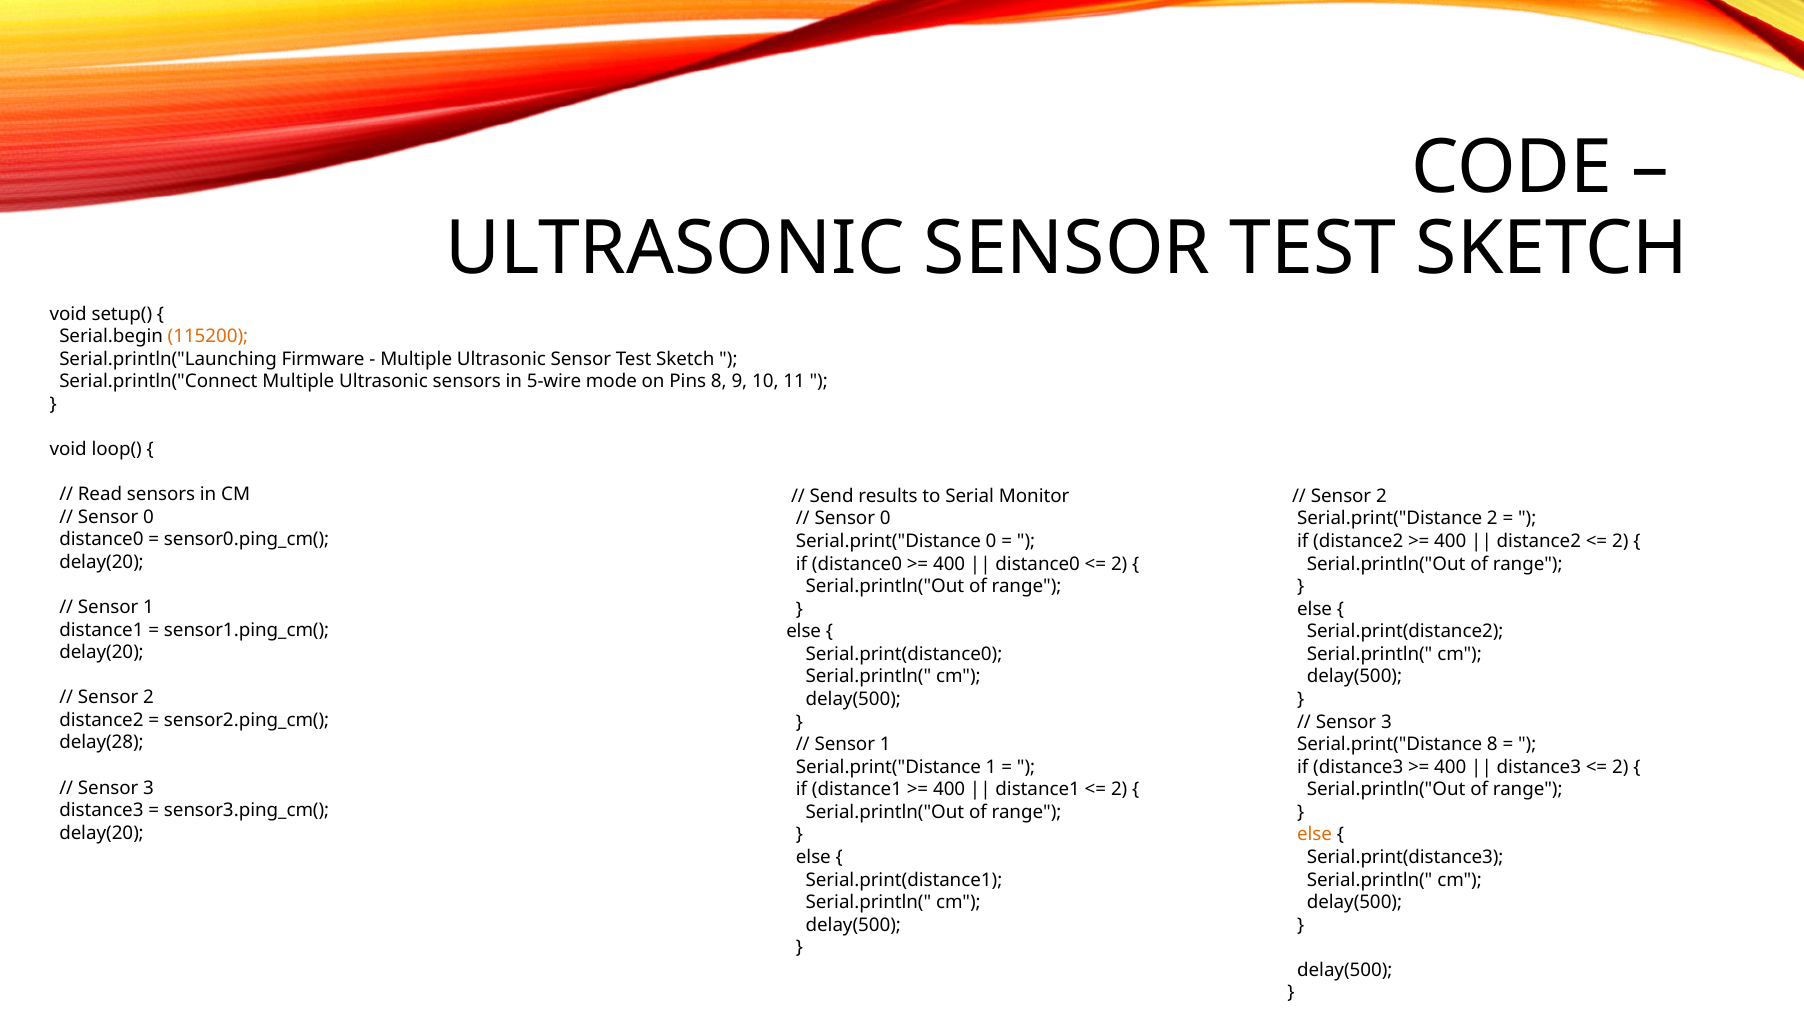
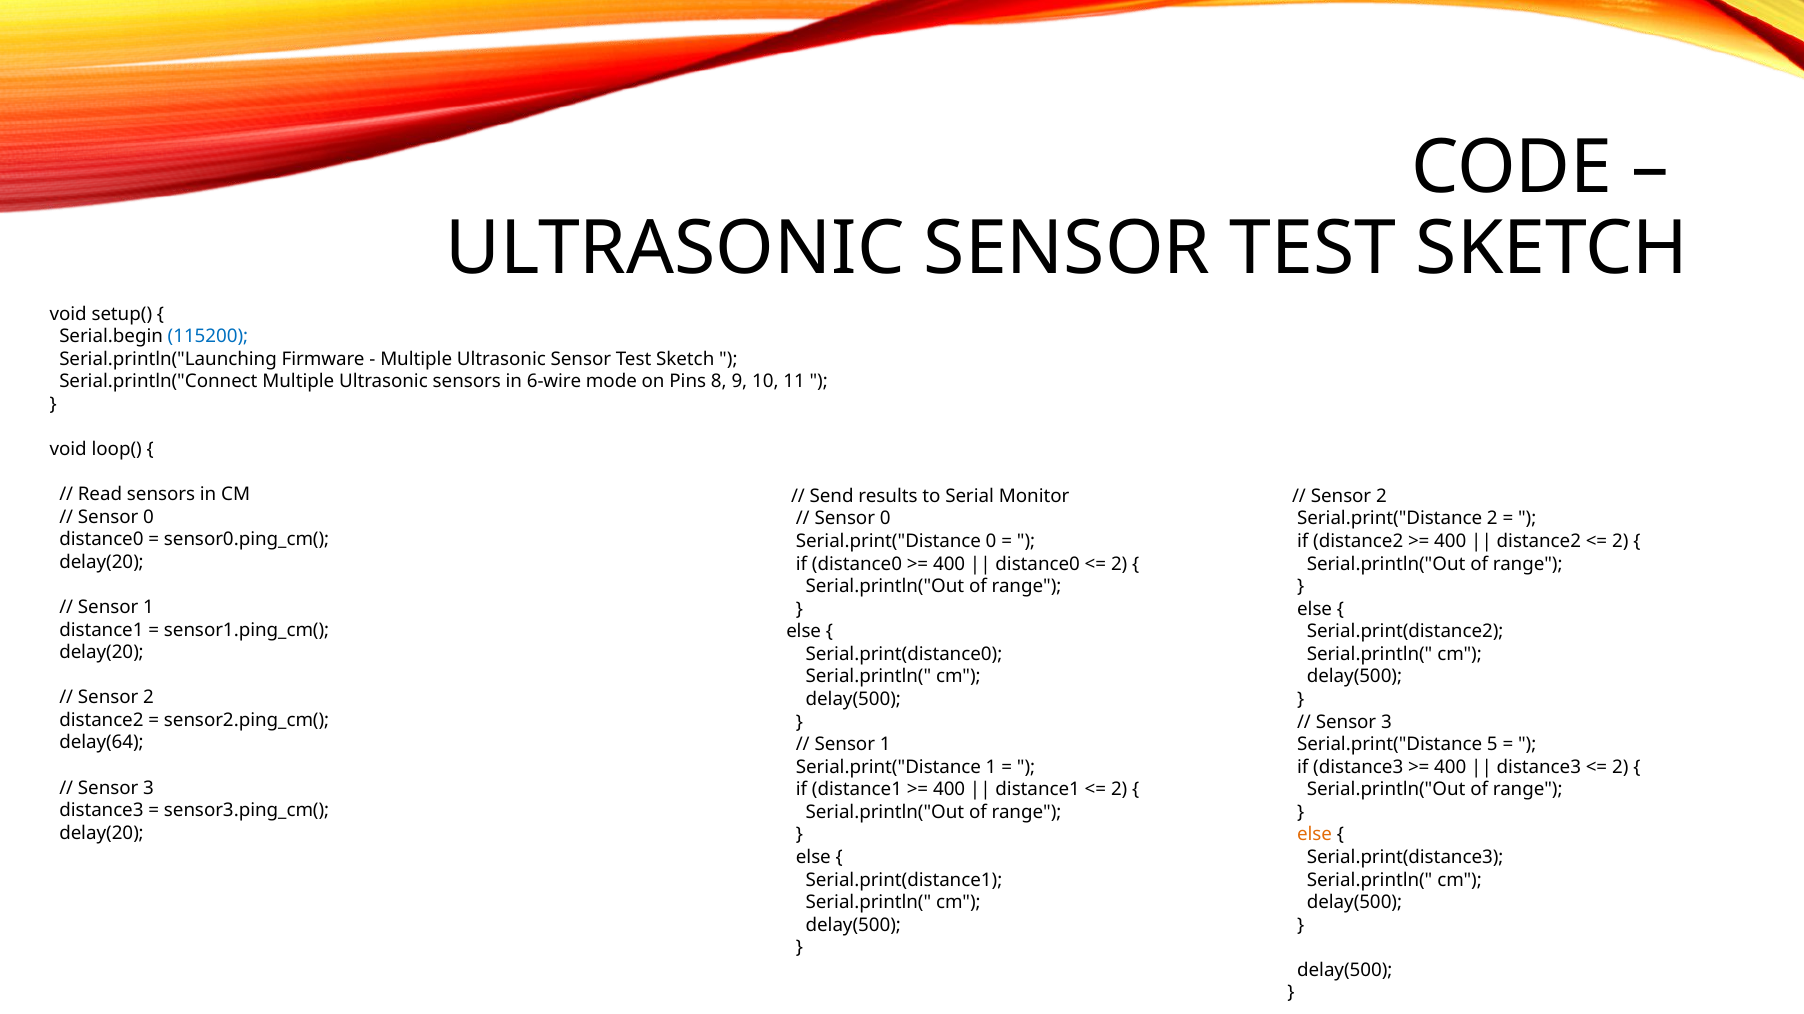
115200 colour: orange -> blue
5-wire: 5-wire -> 6-wire
delay(28: delay(28 -> delay(64
Serial.print("Distance 8: 8 -> 5
